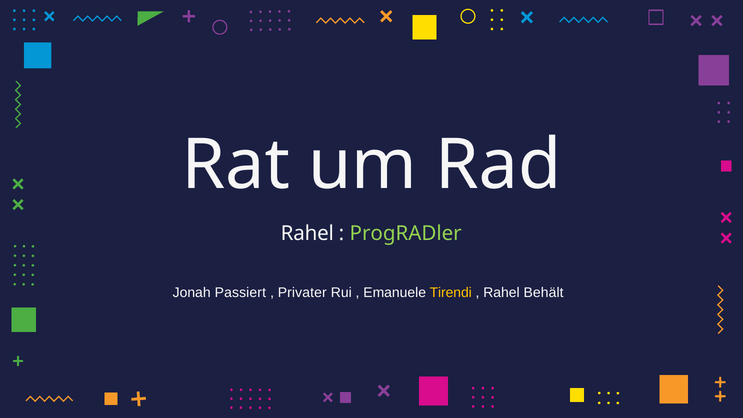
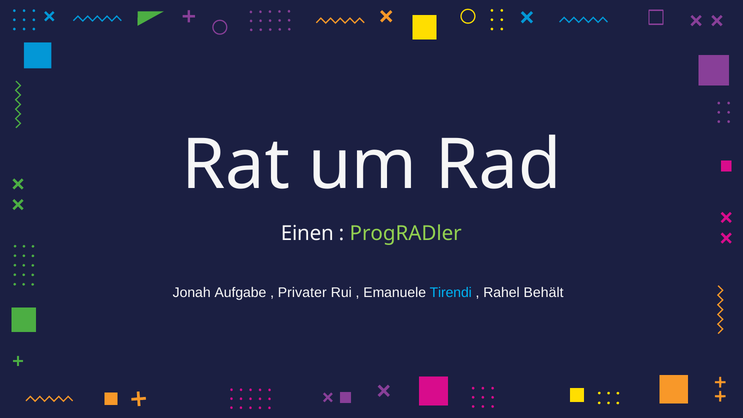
Rahel at (307, 234): Rahel -> Einen
Passiert: Passiert -> Aufgabe
Tirendi colour: yellow -> light blue
